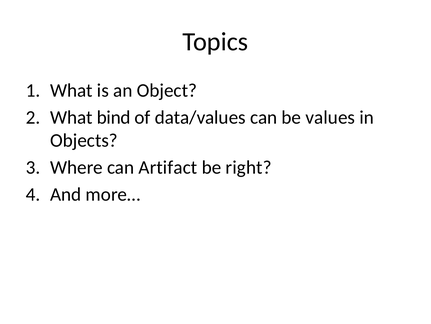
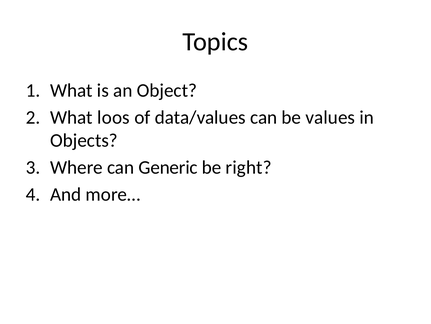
bind: bind -> loos
Artifact: Artifact -> Generic
